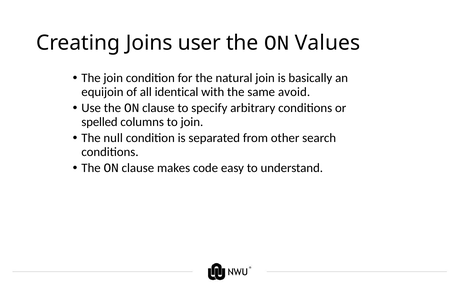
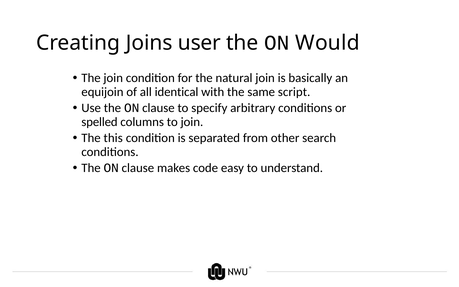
Values: Values -> Would
avoid: avoid -> script
null: null -> this
